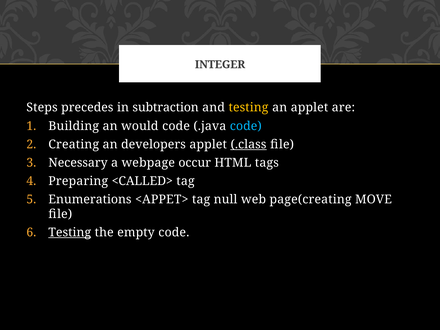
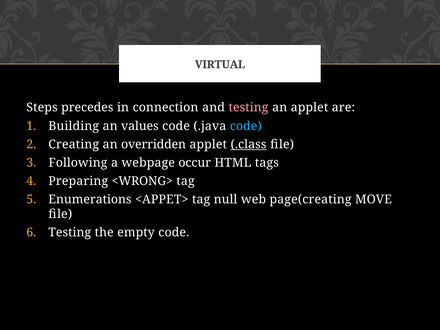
INTEGER: INTEGER -> VIRTUAL
subtraction: subtraction -> connection
testing at (248, 108) colour: yellow -> pink
would: would -> values
developers: developers -> overridden
Necessary: Necessary -> Following
<CALLED>: <CALLED> -> <WRONG>
Testing at (70, 232) underline: present -> none
